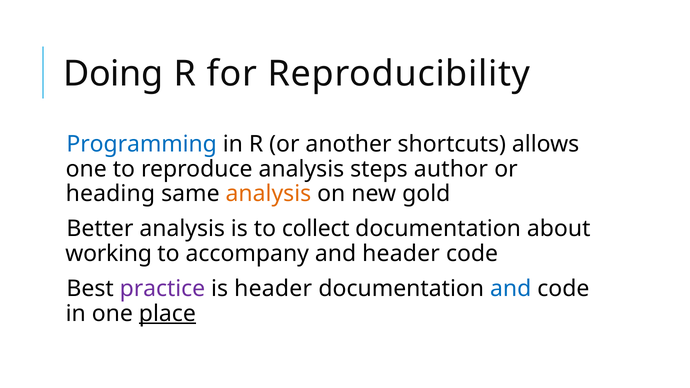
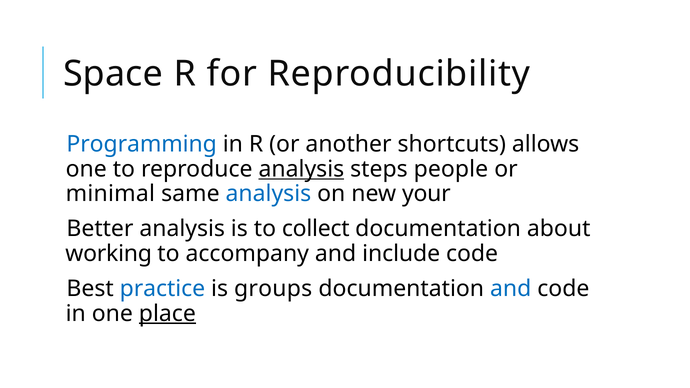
Doing: Doing -> Space
analysis at (301, 169) underline: none -> present
author: author -> people
heading: heading -> minimal
analysis at (268, 194) colour: orange -> blue
gold: gold -> your
and header: header -> include
practice colour: purple -> blue
is header: header -> groups
